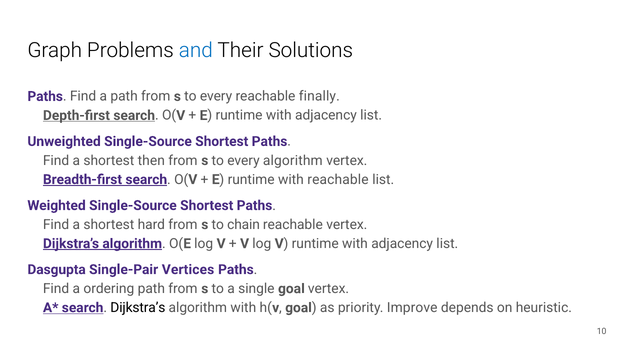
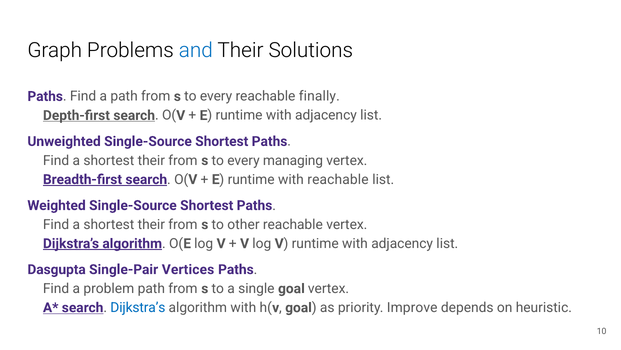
then at (151, 160): then -> their
every algorithm: algorithm -> managing
hard at (151, 224): hard -> their
chain: chain -> other
ordering: ordering -> problem
Dijkstra’s at (138, 307) colour: black -> blue
